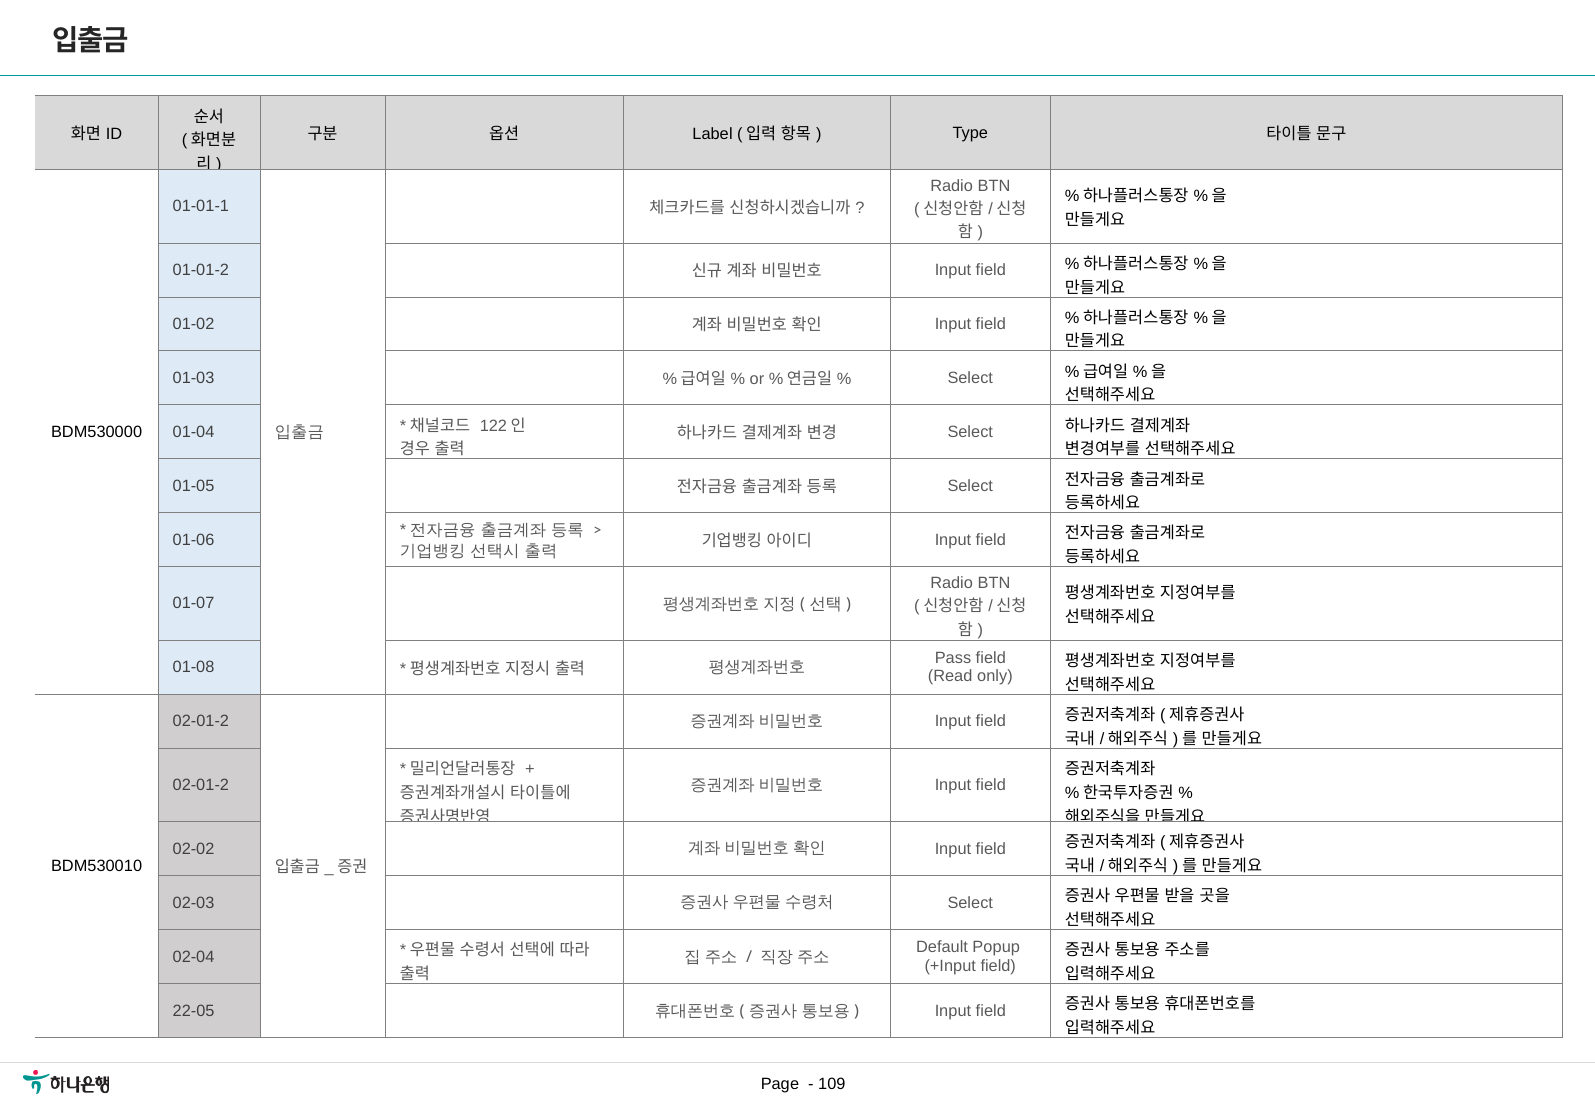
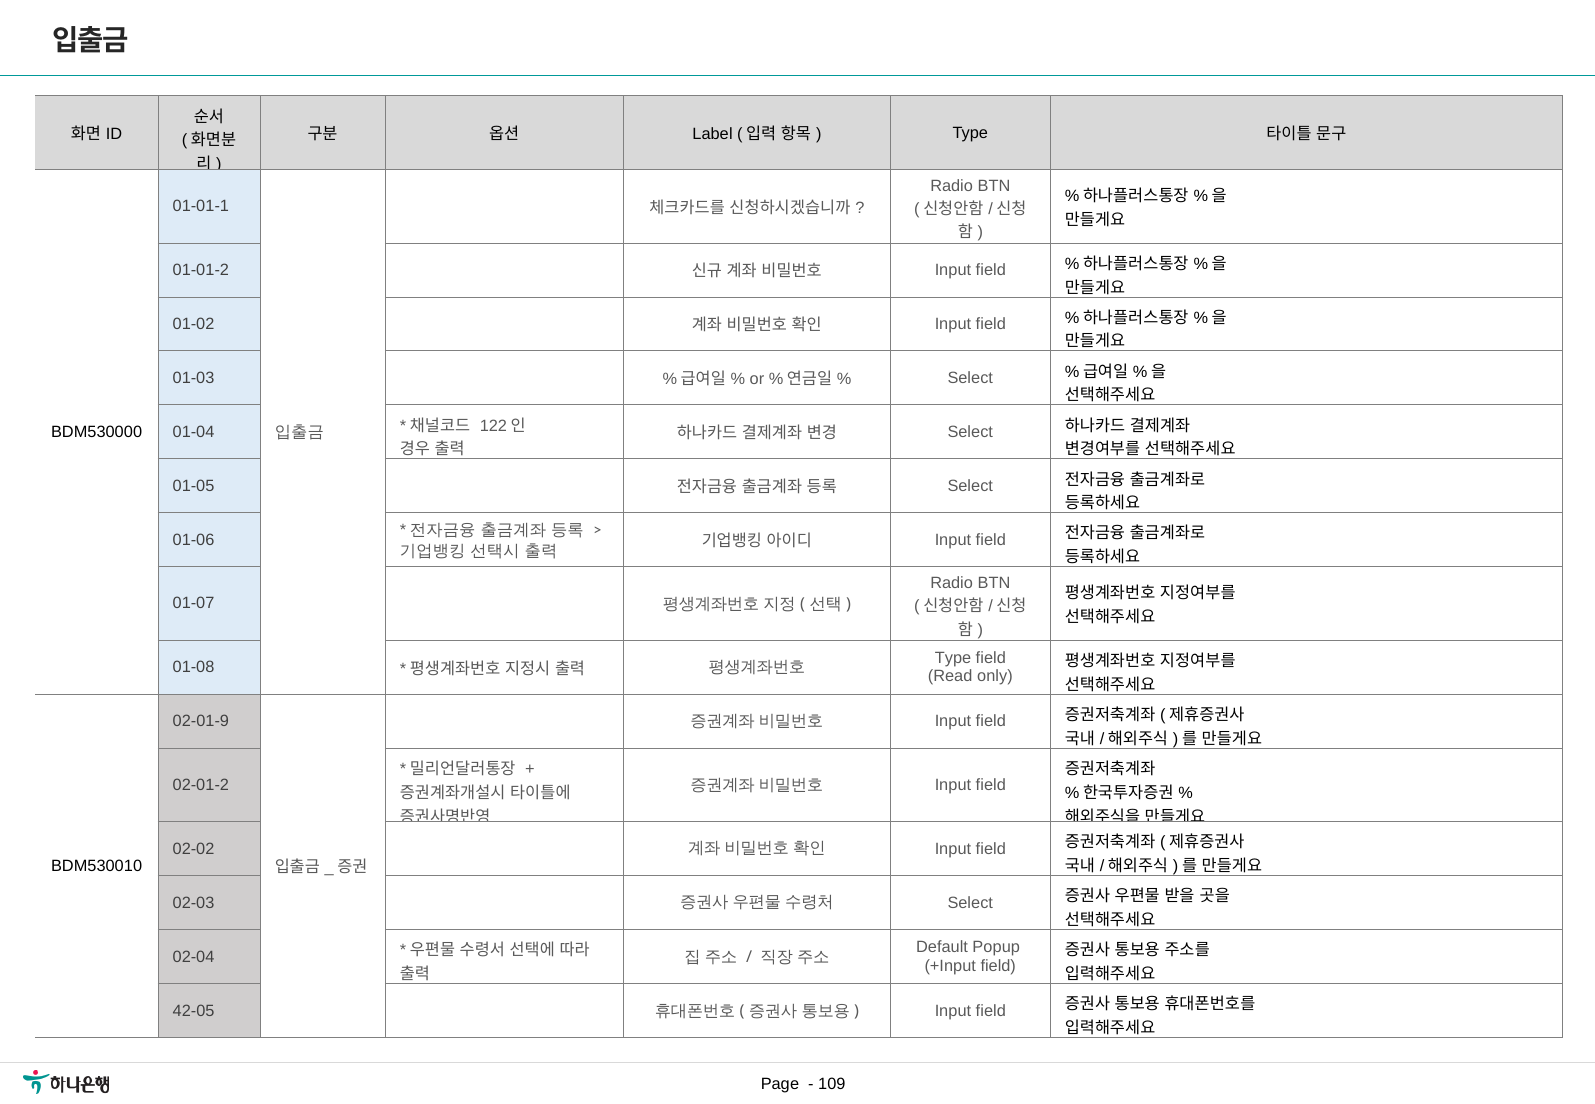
Pass at (953, 658): Pass -> Type
02-01-2 at (201, 721): 02-01-2 -> 02-01-9
22-05: 22-05 -> 42-05
